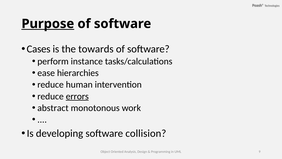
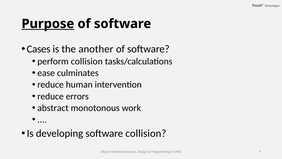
towards: towards -> another
perform instance: instance -> collision
hierarchies: hierarchies -> culminates
errors underline: present -> none
